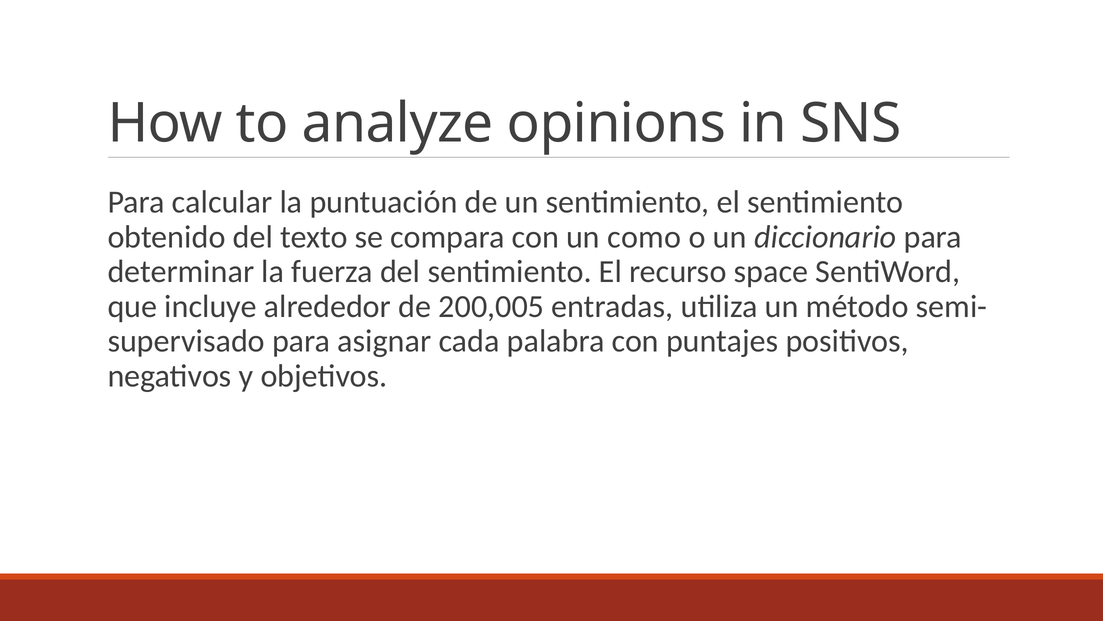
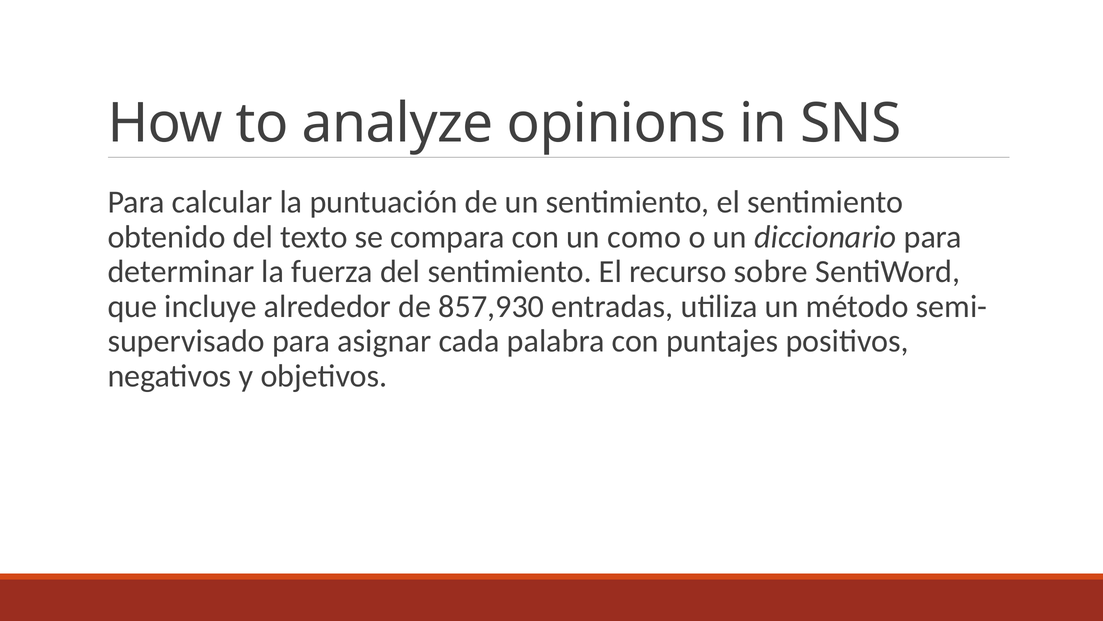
space: space -> sobre
200,005: 200,005 -> 857,930
